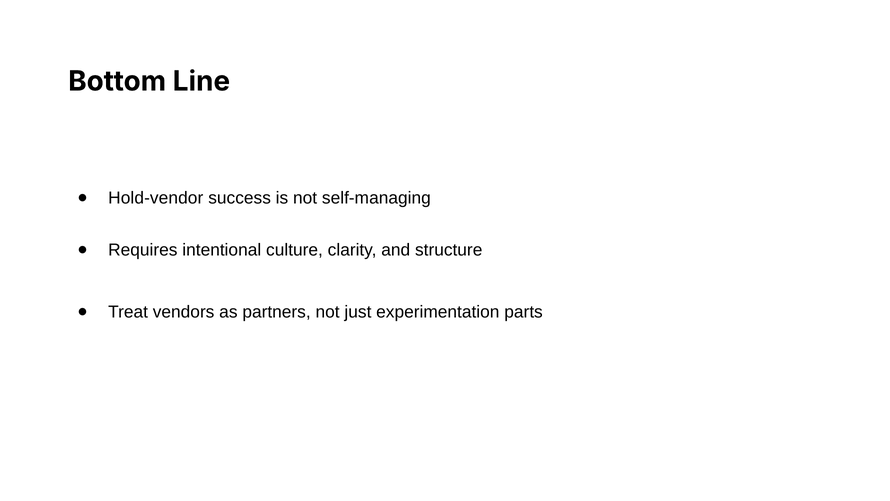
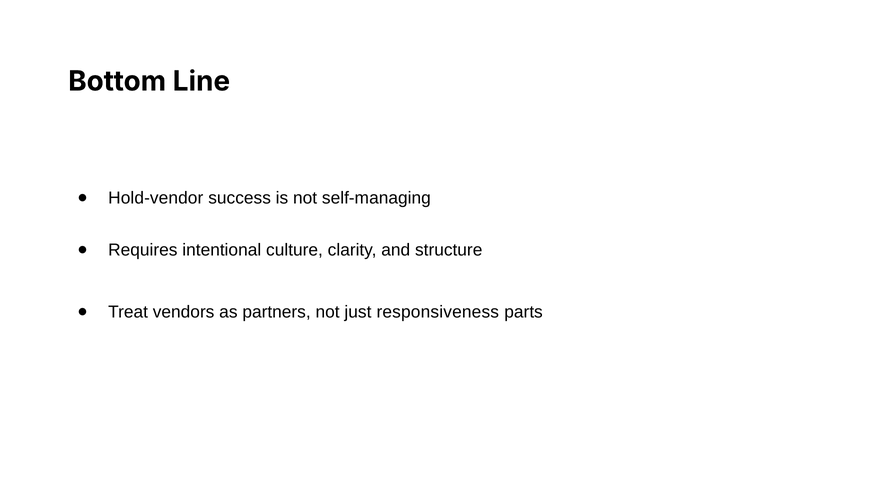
experimentation: experimentation -> responsiveness
